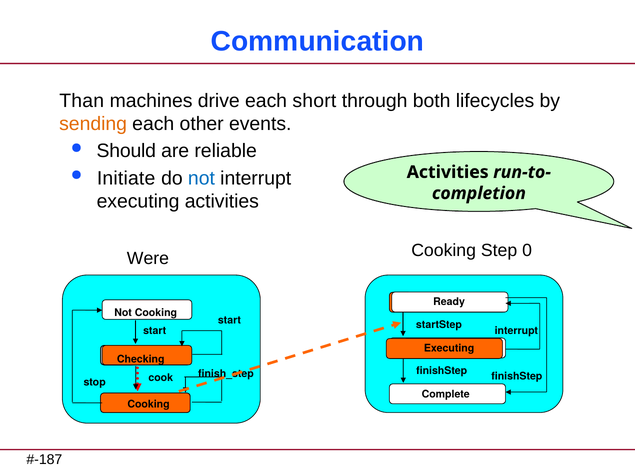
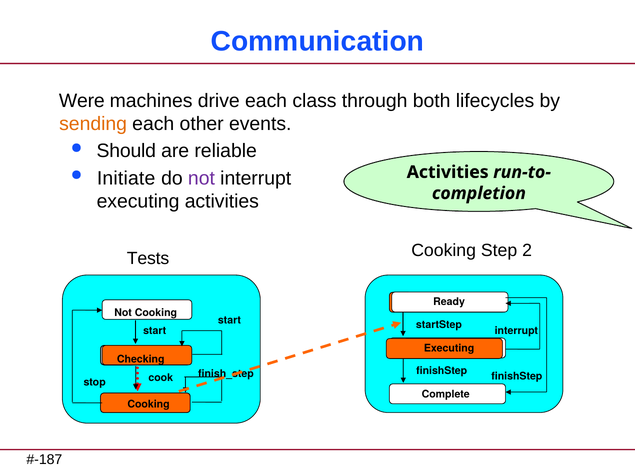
Than: Than -> Were
short: short -> class
not at (201, 178) colour: blue -> purple
Were: Were -> Tests
0: 0 -> 2
